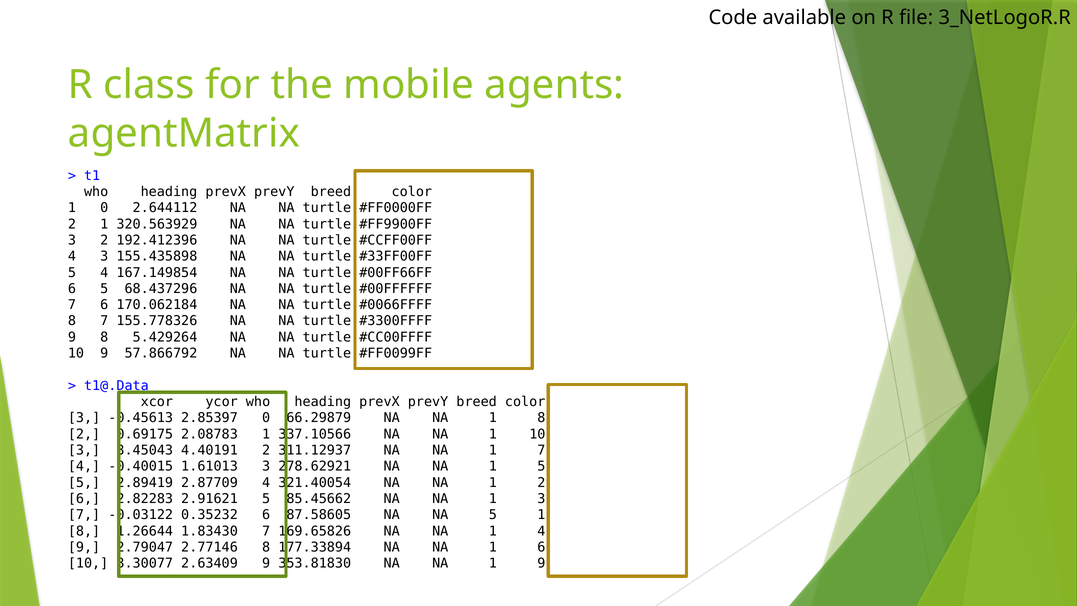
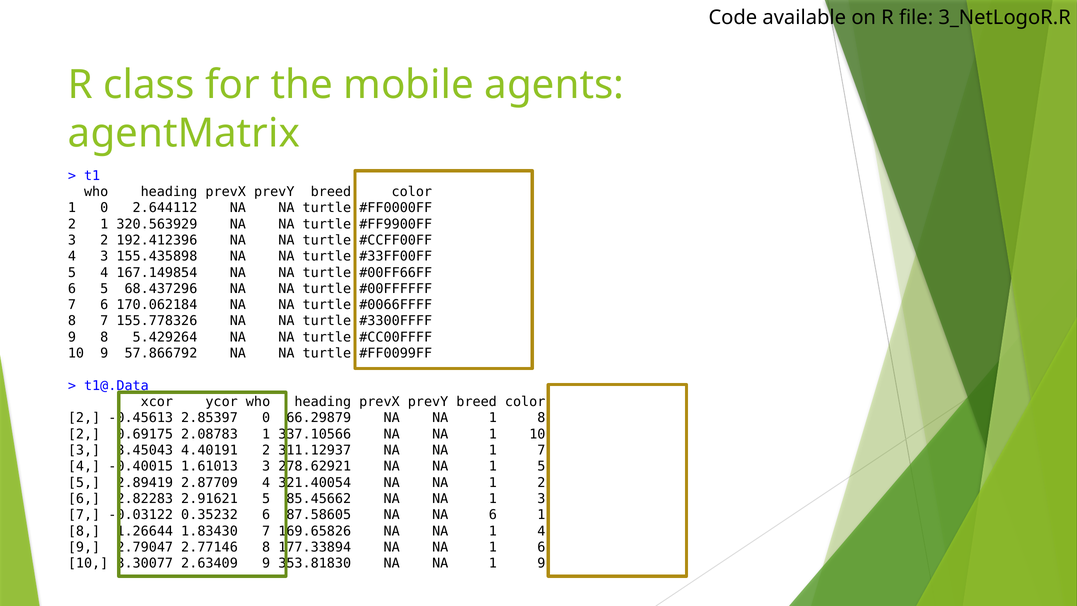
3 at (84, 418): 3 -> 2
NA 5: 5 -> 6
